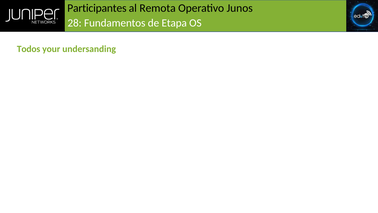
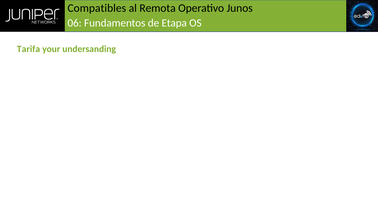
Participantes: Participantes -> Compatibles
28: 28 -> 06
Todos: Todos -> Tarifa
